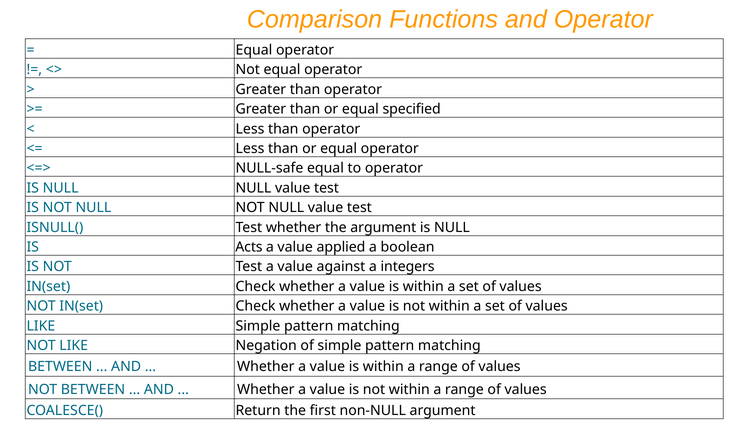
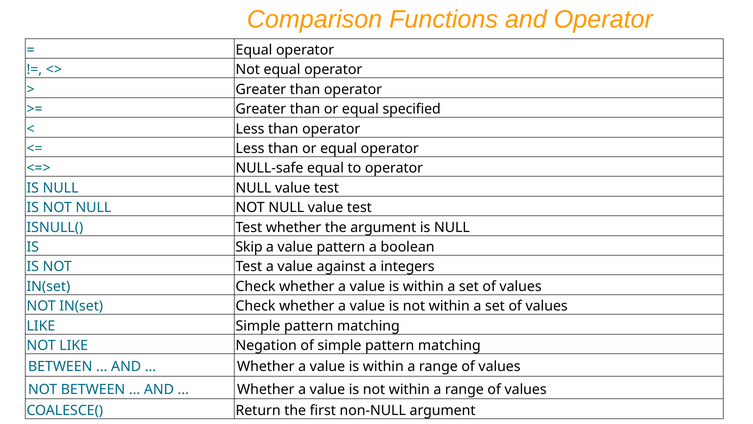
Acts: Acts -> Skip
value applied: applied -> pattern
